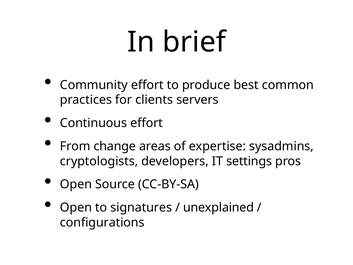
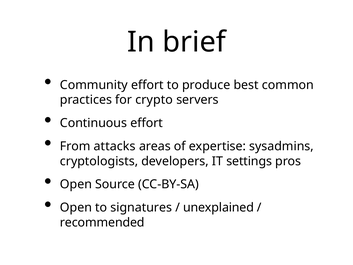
clients: clients -> crypto
change: change -> attacks
configurations: configurations -> recommended
